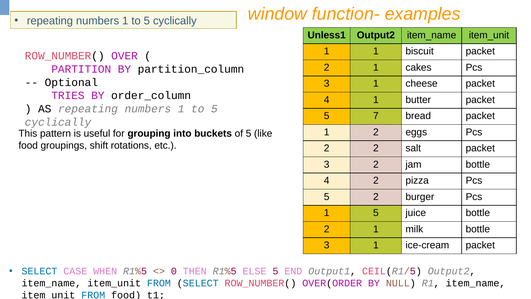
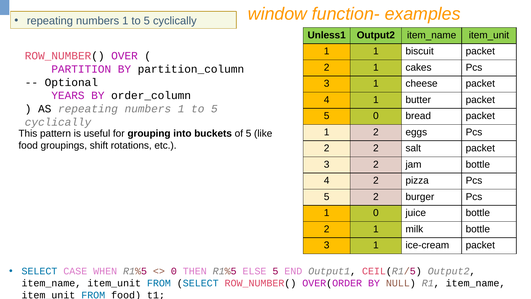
TRIES: TRIES -> YEARS
5 7: 7 -> 0
1 5: 5 -> 0
